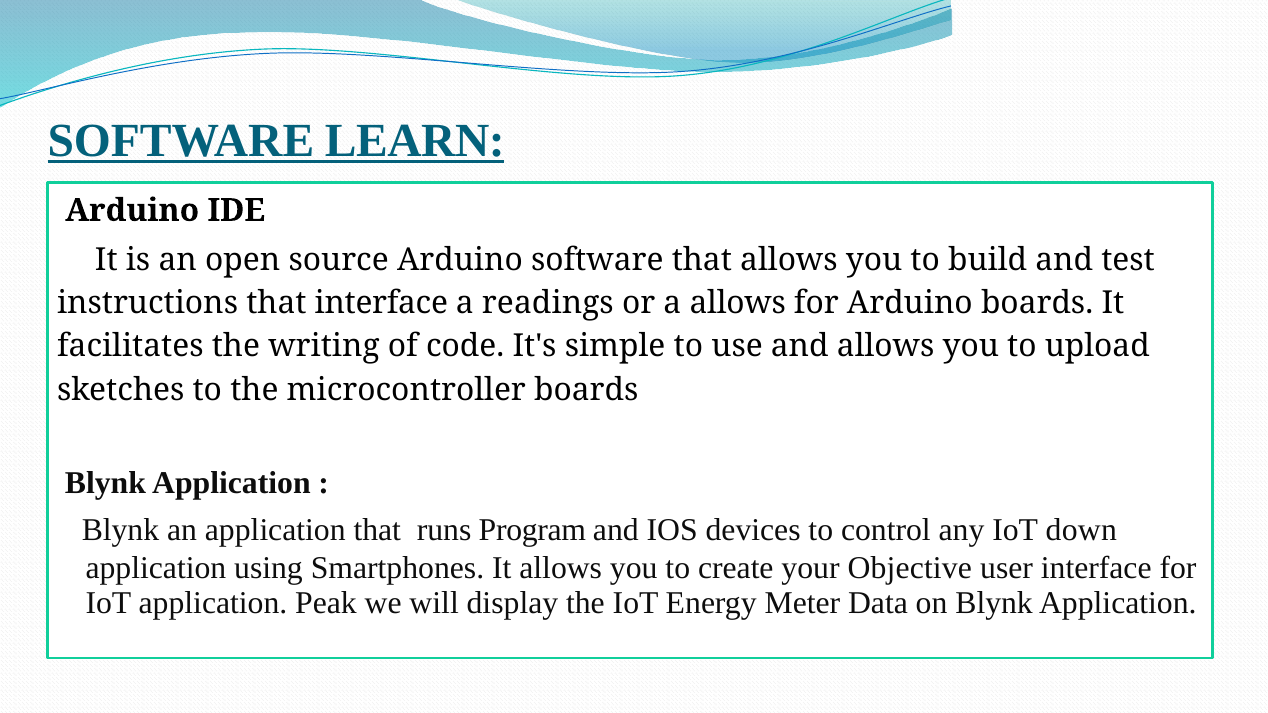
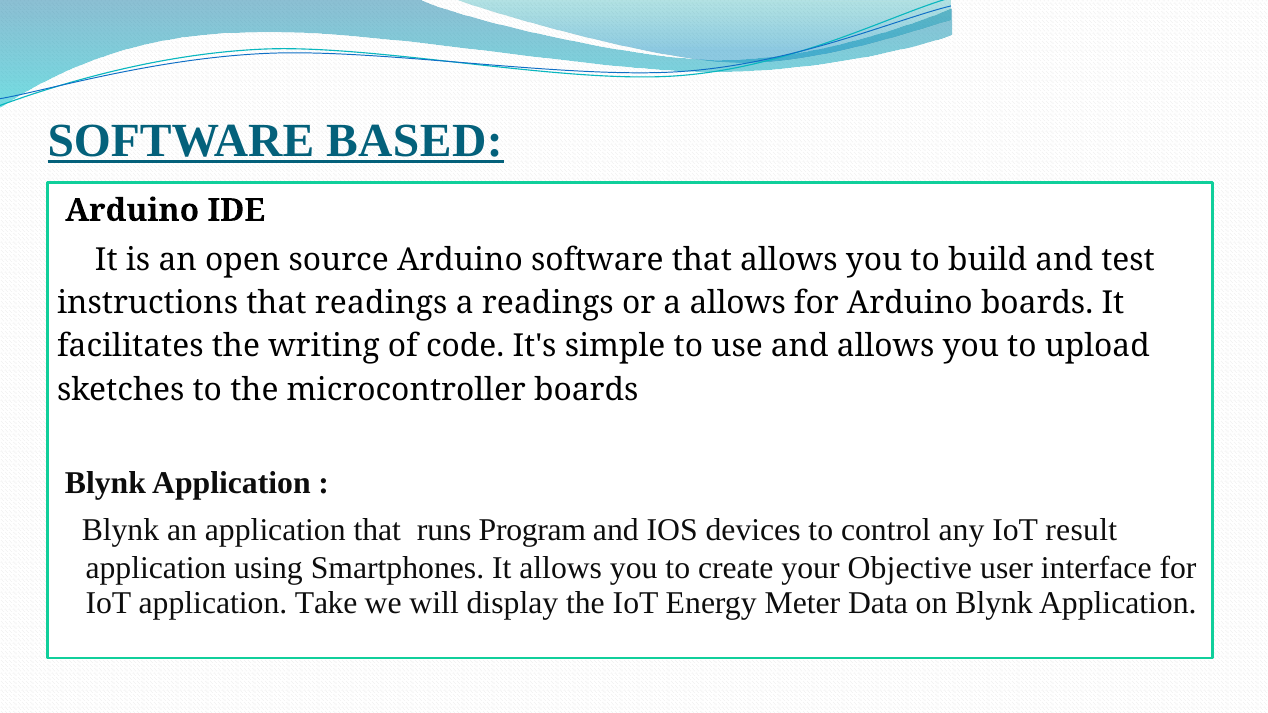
LEARN: LEARN -> BASED
that interface: interface -> readings
down: down -> result
Peak: Peak -> Take
